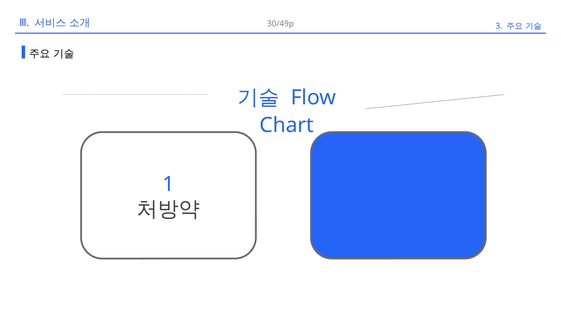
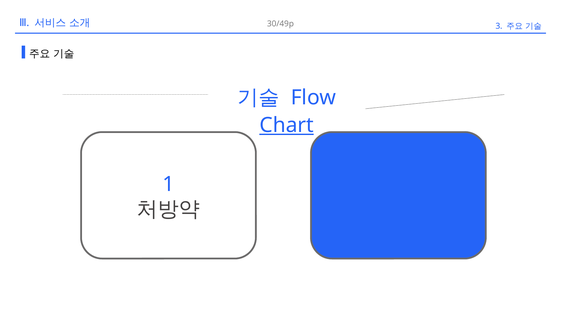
Chart underline: none -> present
